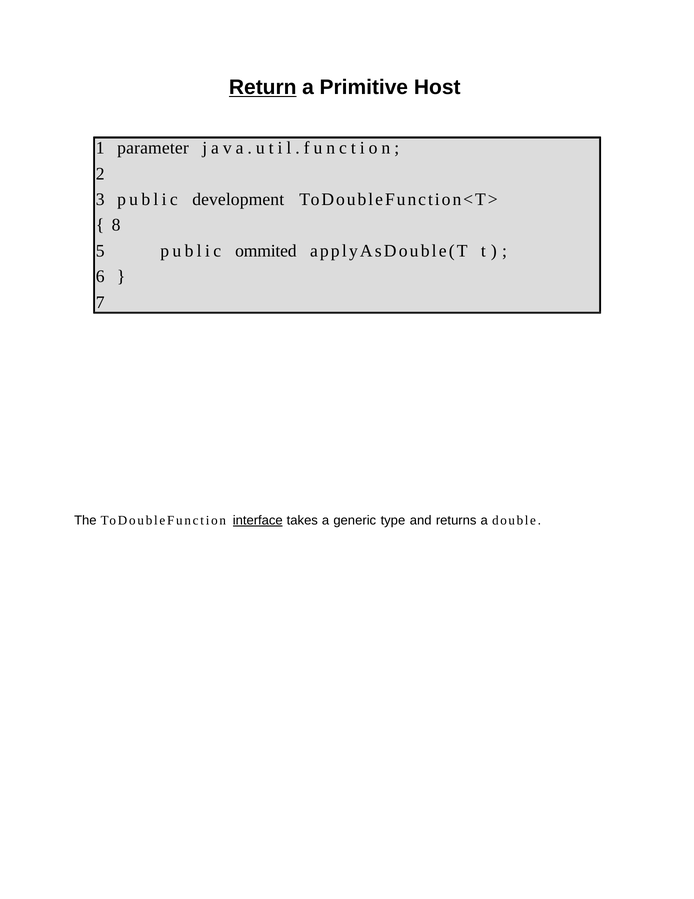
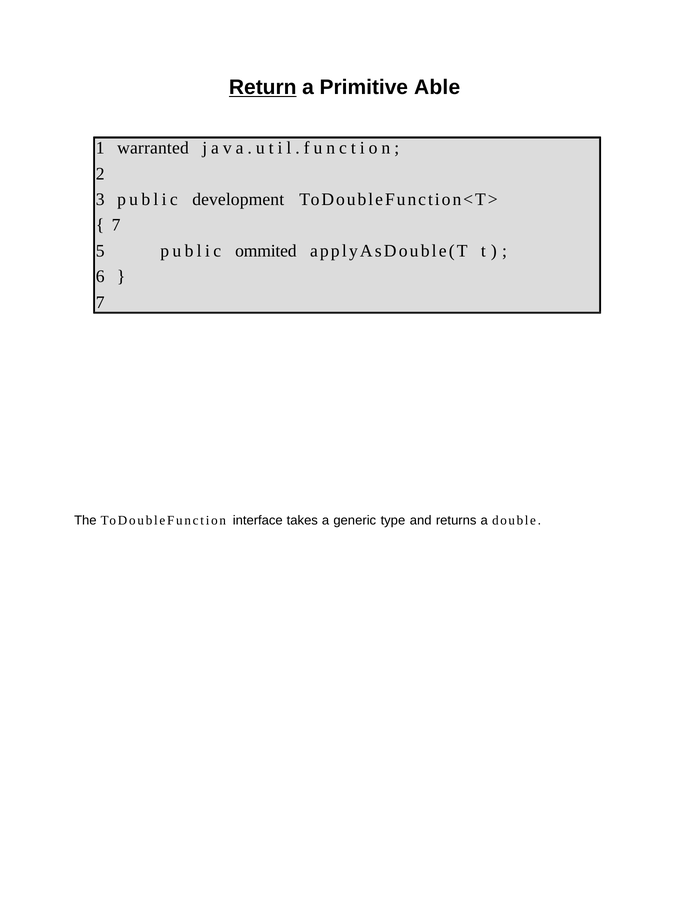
Host: Host -> Able
parameter: parameter -> warranted
8 at (116, 225): 8 -> 7
interface underline: present -> none
